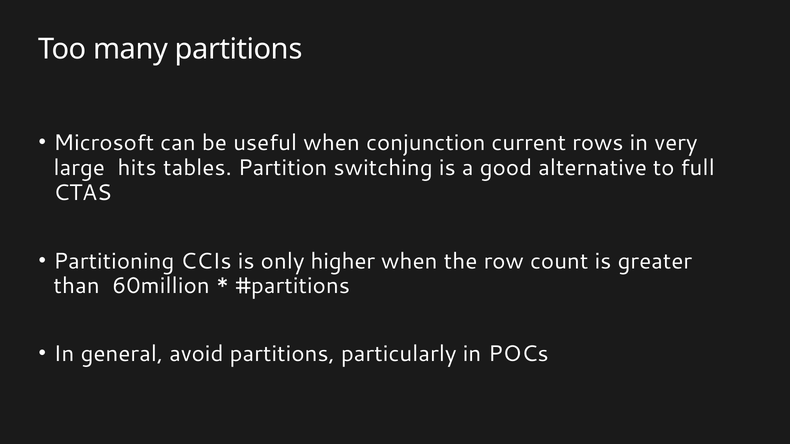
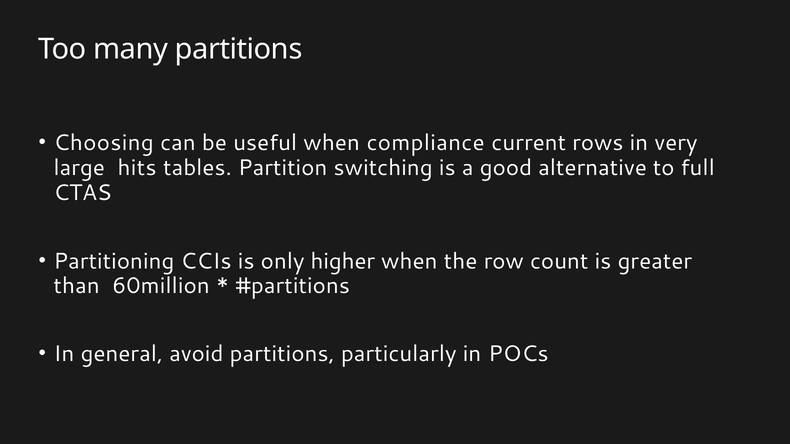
Microsoft: Microsoft -> Choosing
conjunction: conjunction -> compliance
